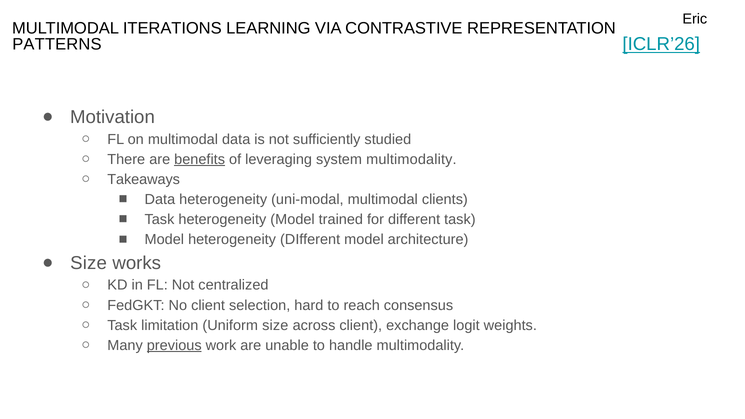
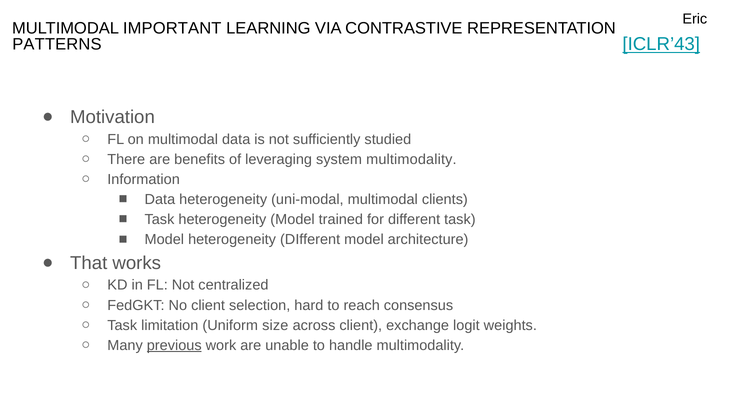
ITERATIONS: ITERATIONS -> IMPORTANT
ICLR’26: ICLR’26 -> ICLR’43
benefits underline: present -> none
Takeaways: Takeaways -> Information
Size at (89, 263): Size -> That
